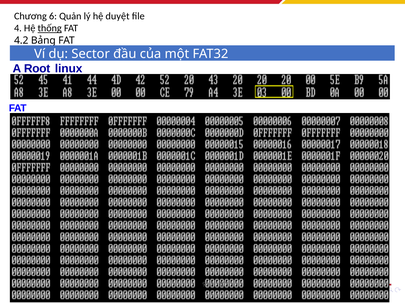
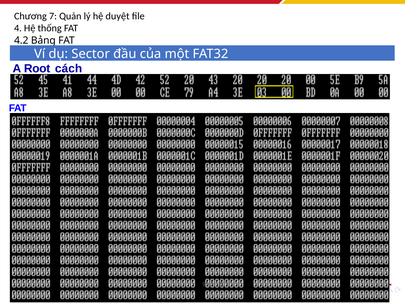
6: 6 -> 7
thống underline: present -> none
linux: linux -> cách
